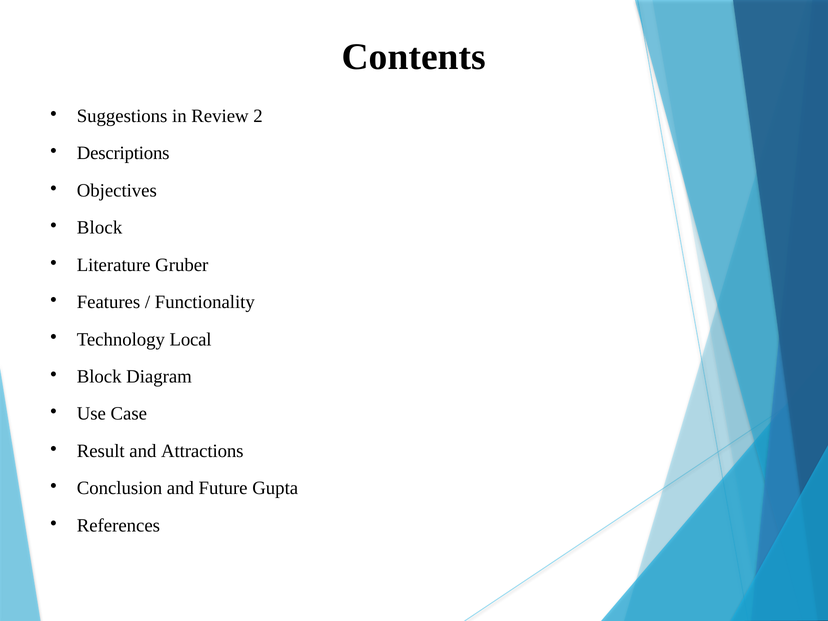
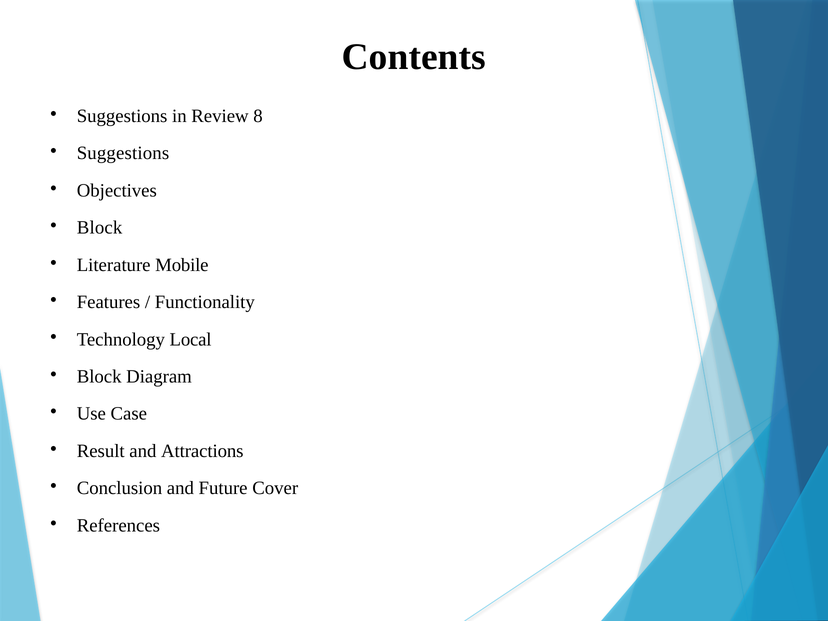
2: 2 -> 8
Descriptions at (123, 153): Descriptions -> Suggestions
Gruber: Gruber -> Mobile
Gupta: Gupta -> Cover
